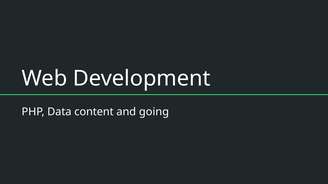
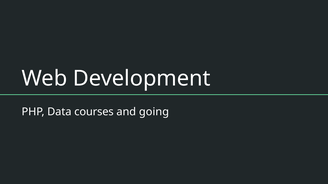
content: content -> courses
